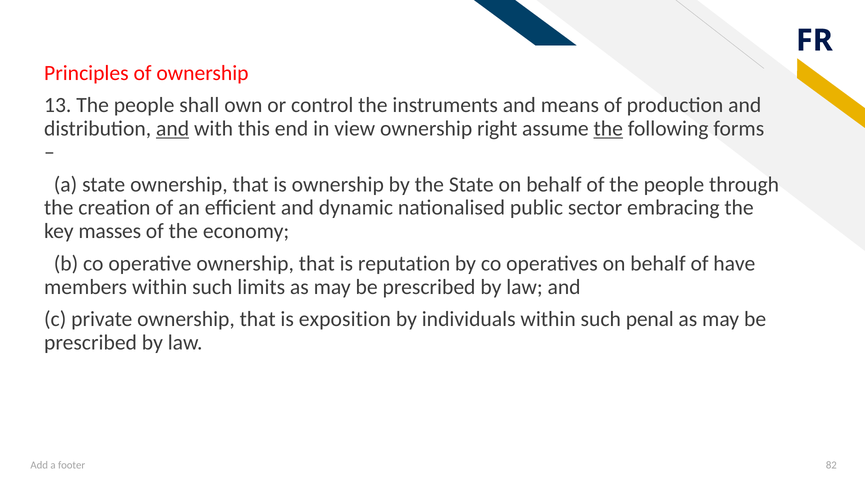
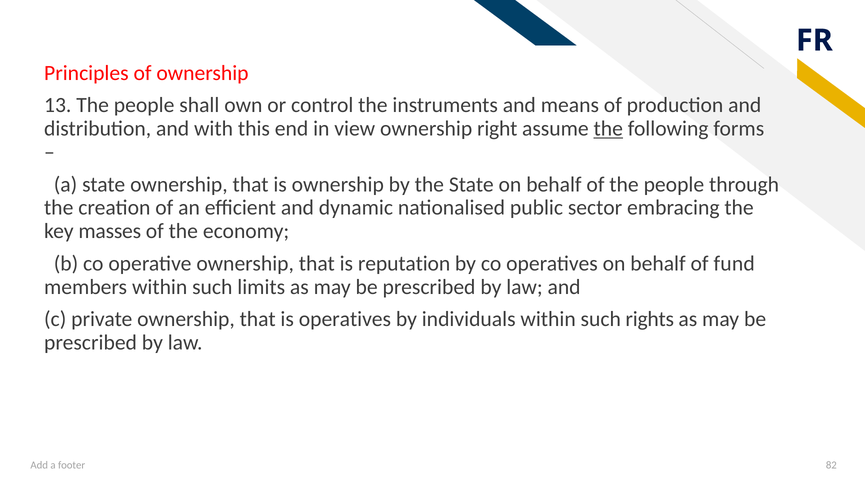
and at (173, 129) underline: present -> none
have: have -> fund
is exposition: exposition -> operatives
penal: penal -> rights
